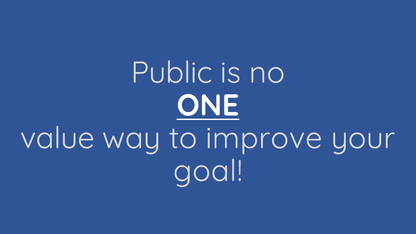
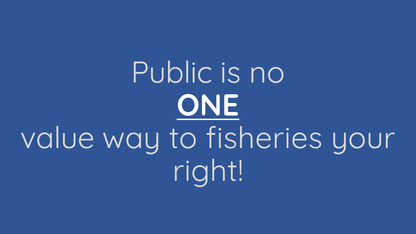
improve: improve -> fisheries
goal: goal -> right
